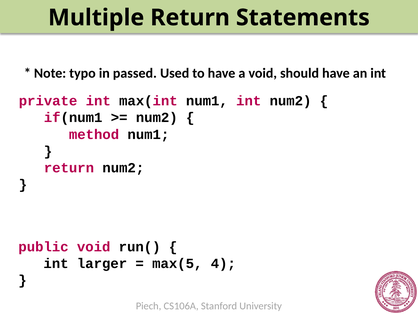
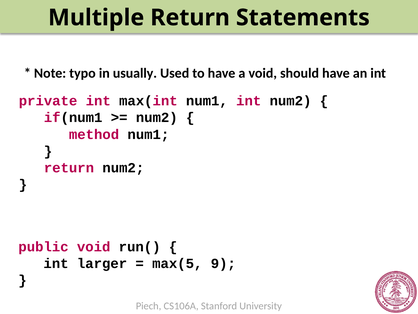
passed: passed -> usually
4: 4 -> 9
